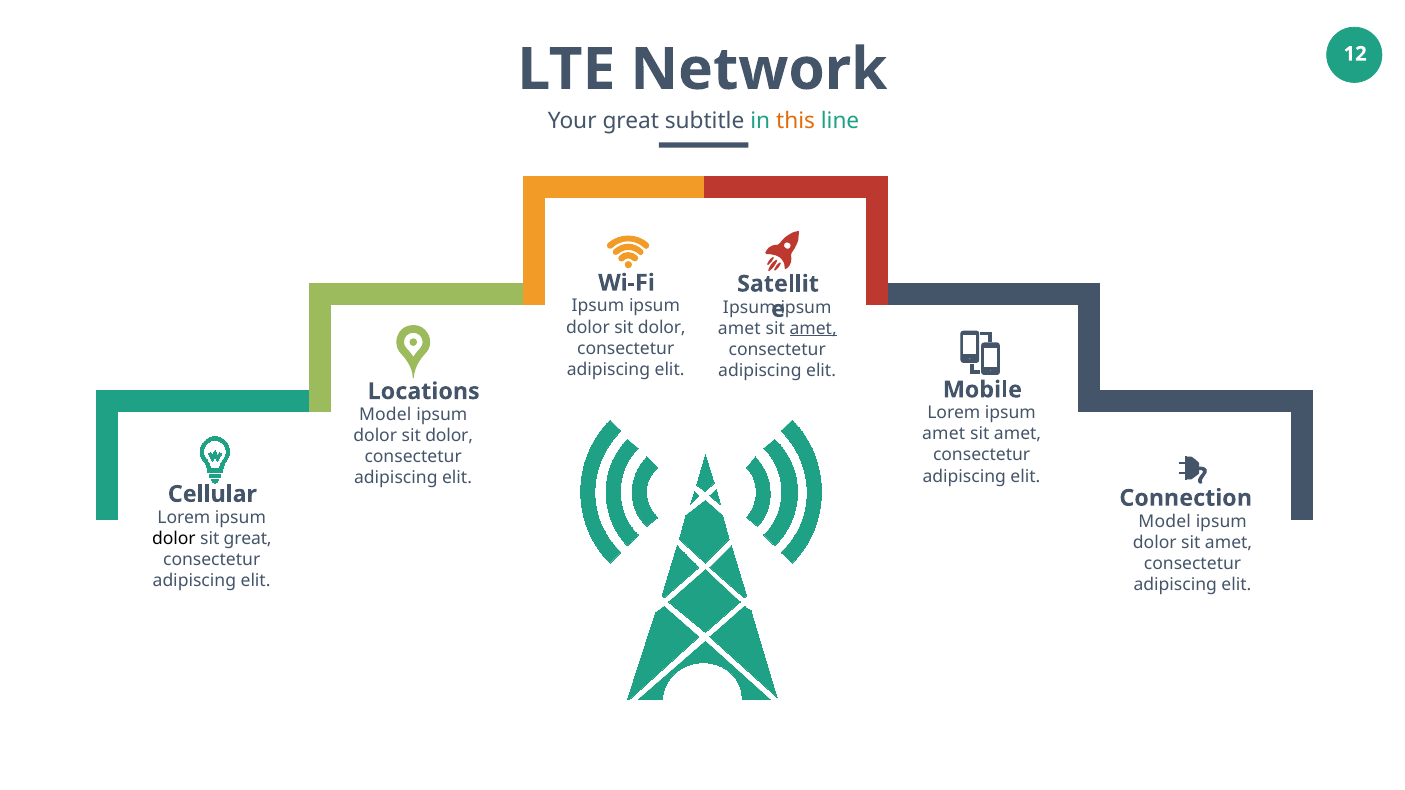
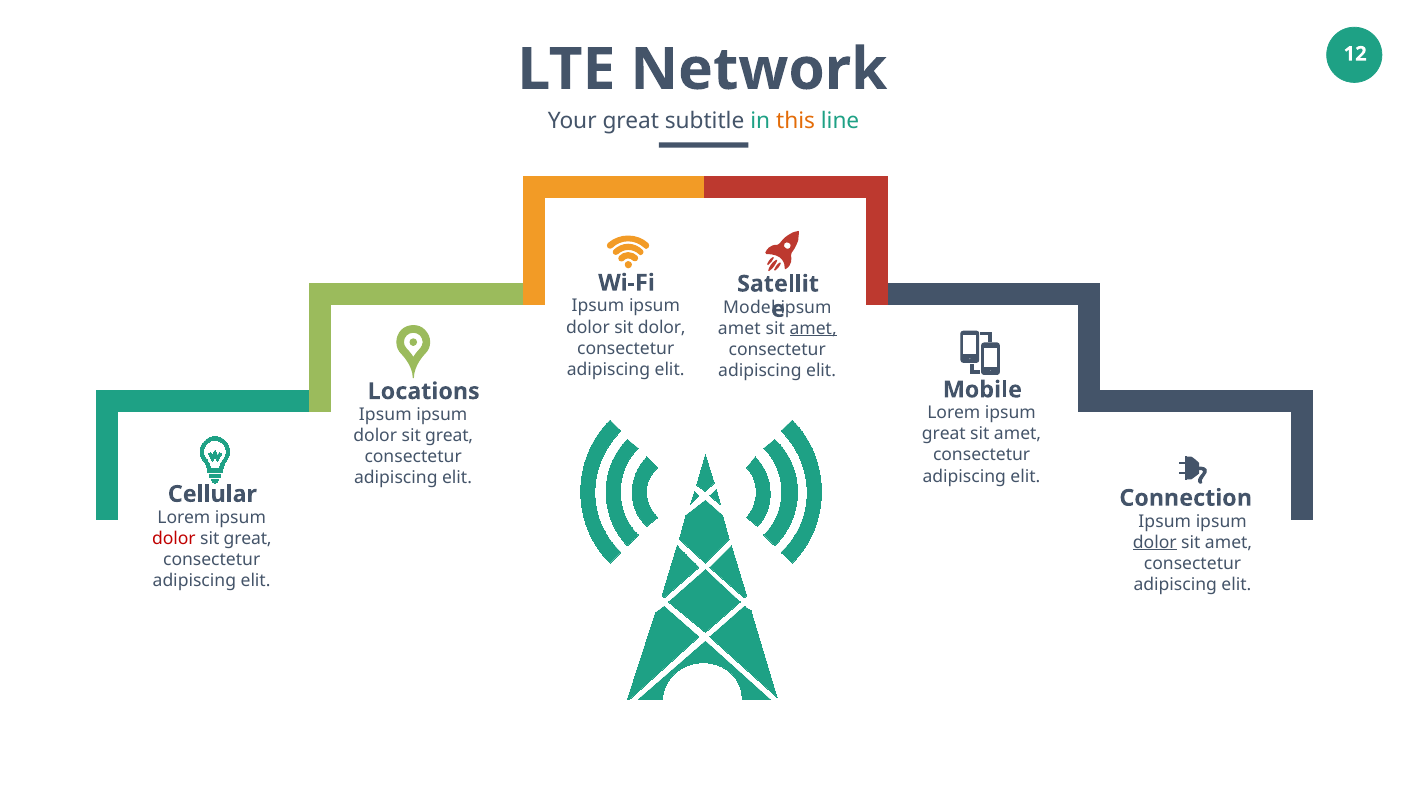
Ipsum at (749, 307): Ipsum -> Model
Model at (385, 415): Model -> Ipsum
amet at (944, 434): amet -> great
dolor at (449, 436): dolor -> great
Model at (1165, 522): Model -> Ipsum
dolor at (174, 539) colour: black -> red
dolor at (1155, 543) underline: none -> present
